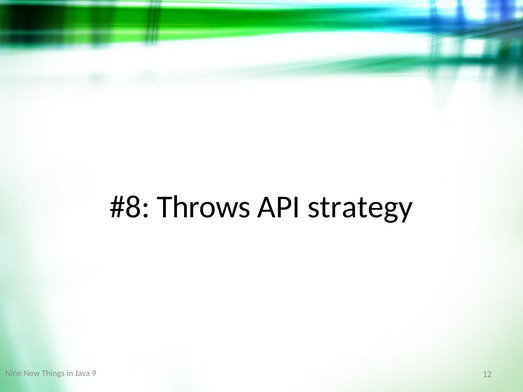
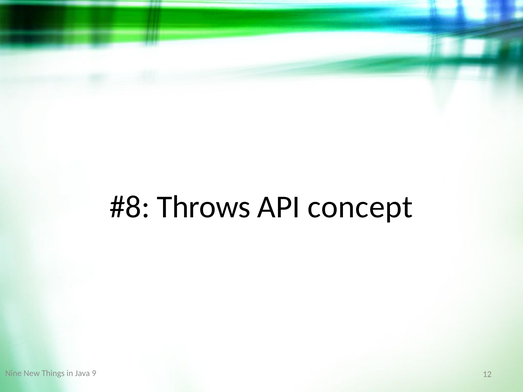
strategy: strategy -> concept
